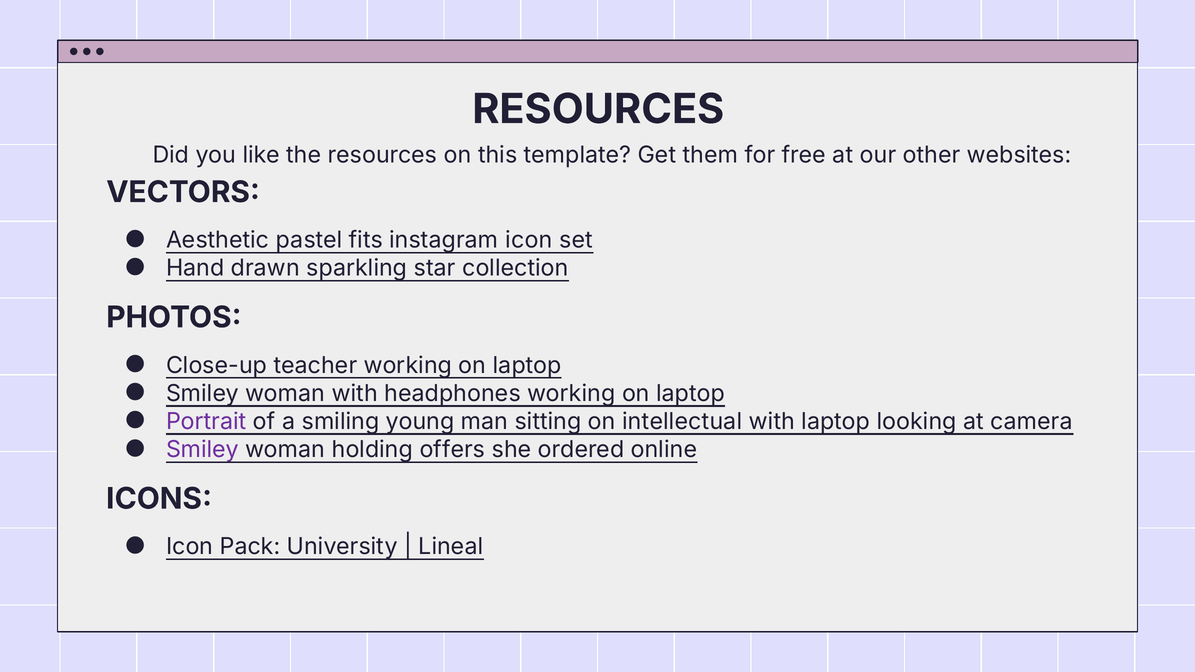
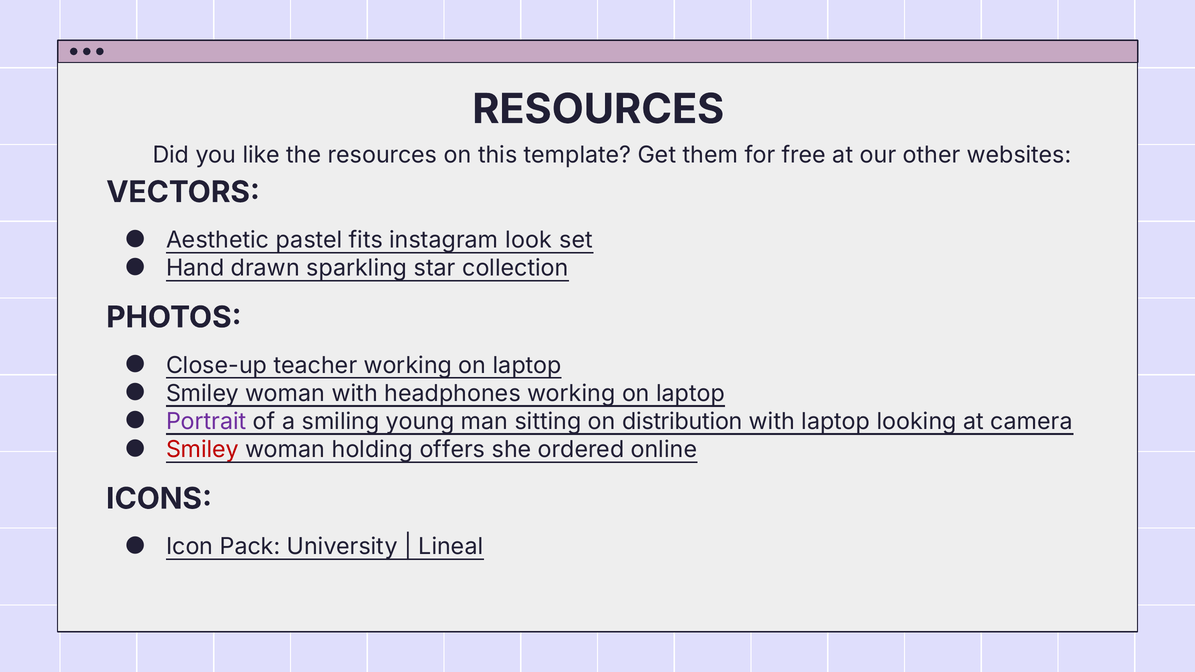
instagram icon: icon -> look
intellectual: intellectual -> distribution
Smiley at (202, 450) colour: purple -> red
